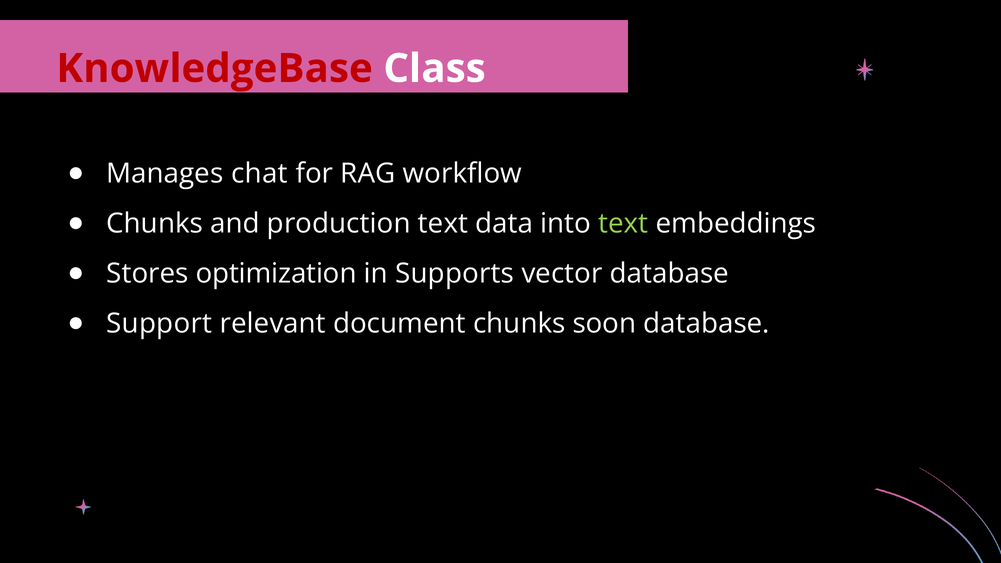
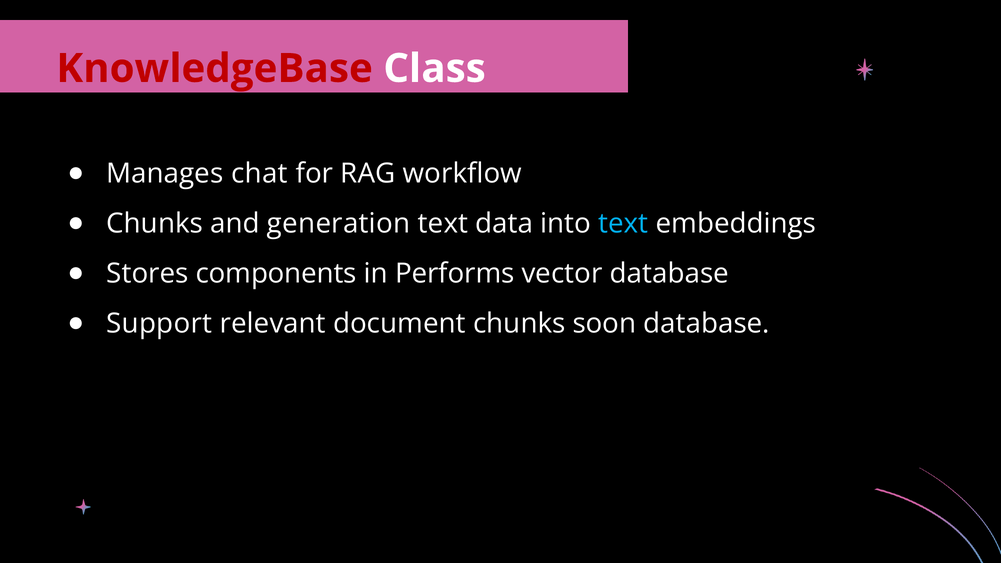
production: production -> generation
text at (623, 224) colour: light green -> light blue
optimization: optimization -> components
Supports: Supports -> Performs
